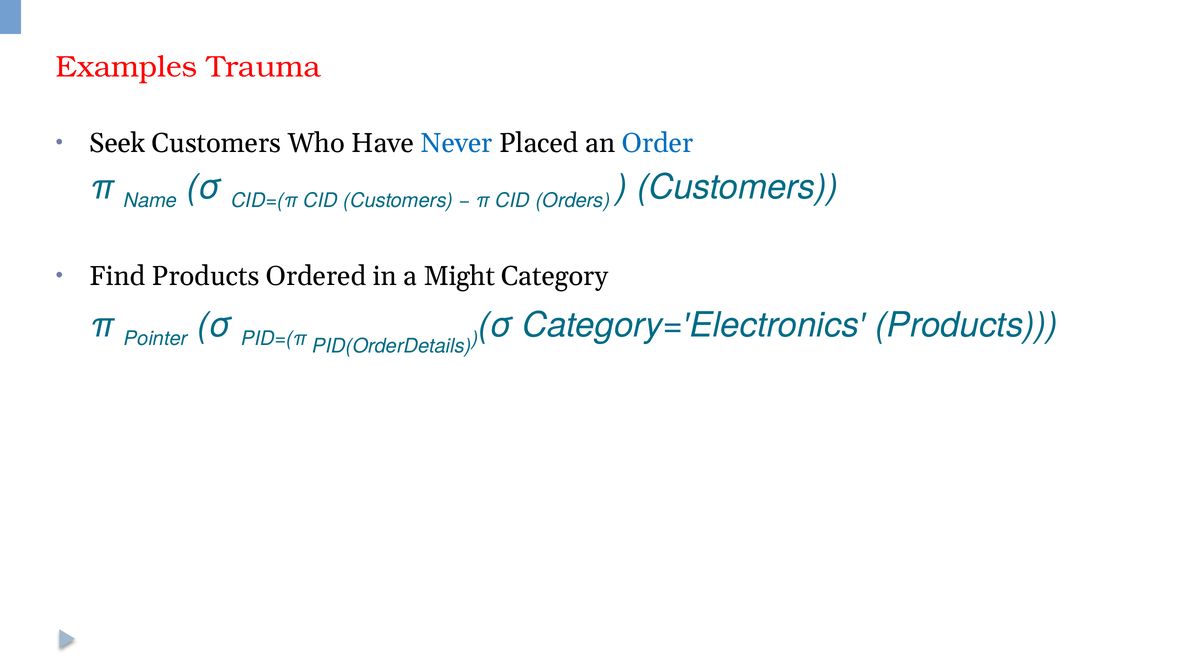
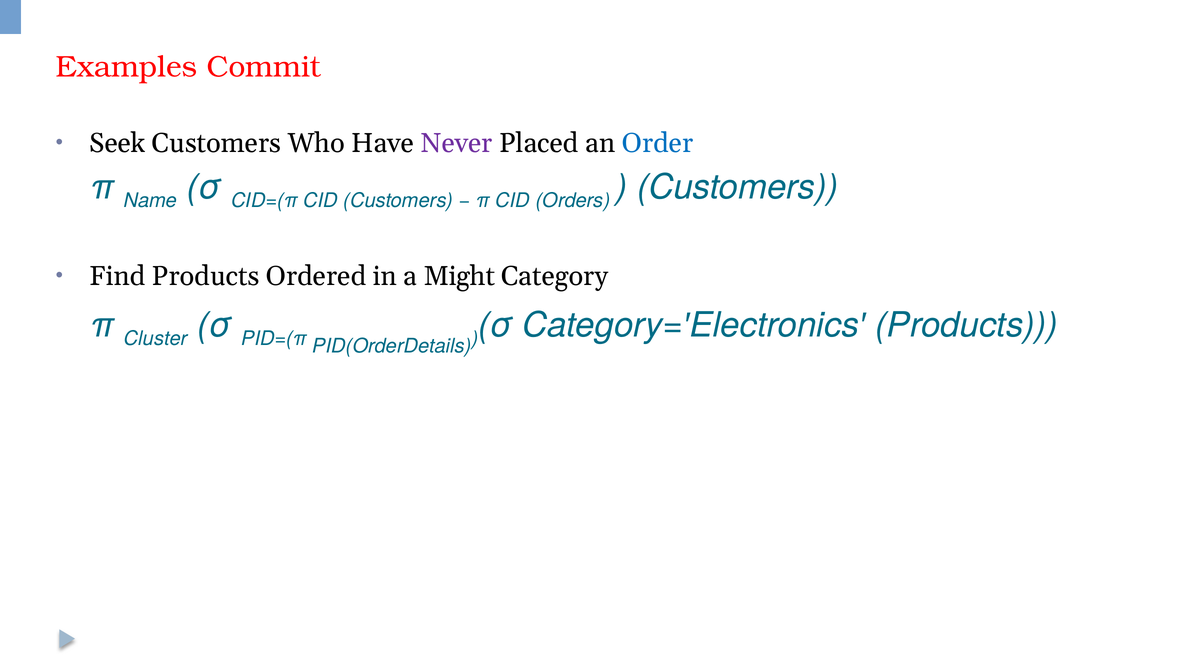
Trauma: Trauma -> Commit
Never colour: blue -> purple
Pointer: Pointer -> Cluster
